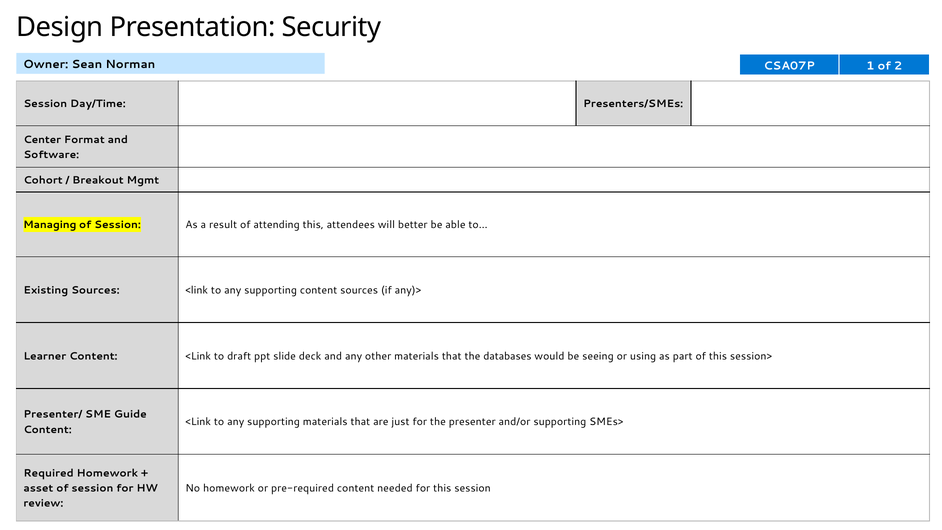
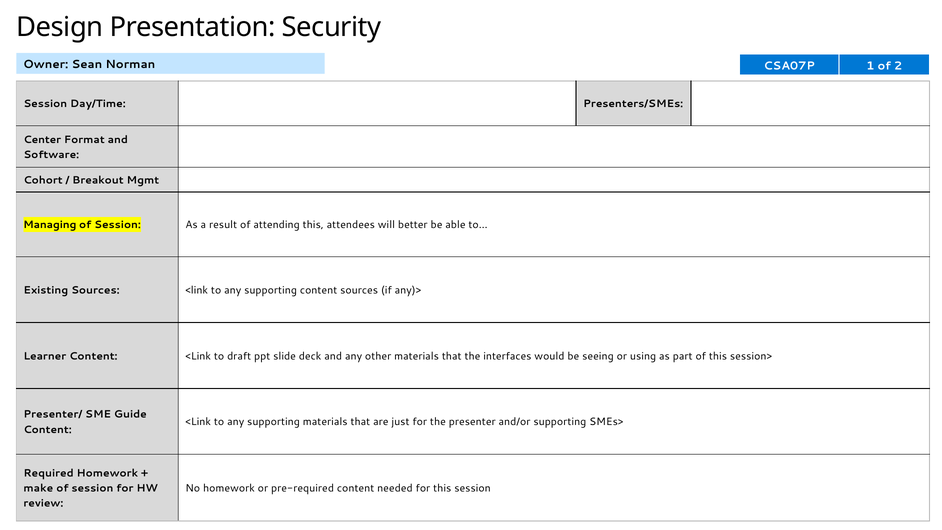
databases: databases -> interfaces
asset: asset -> make
